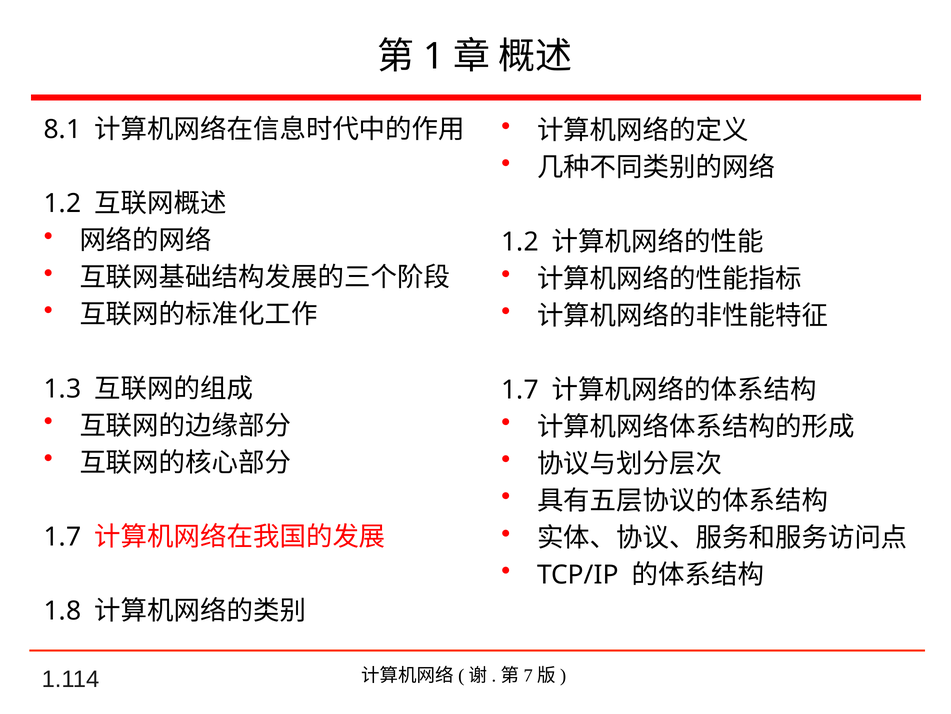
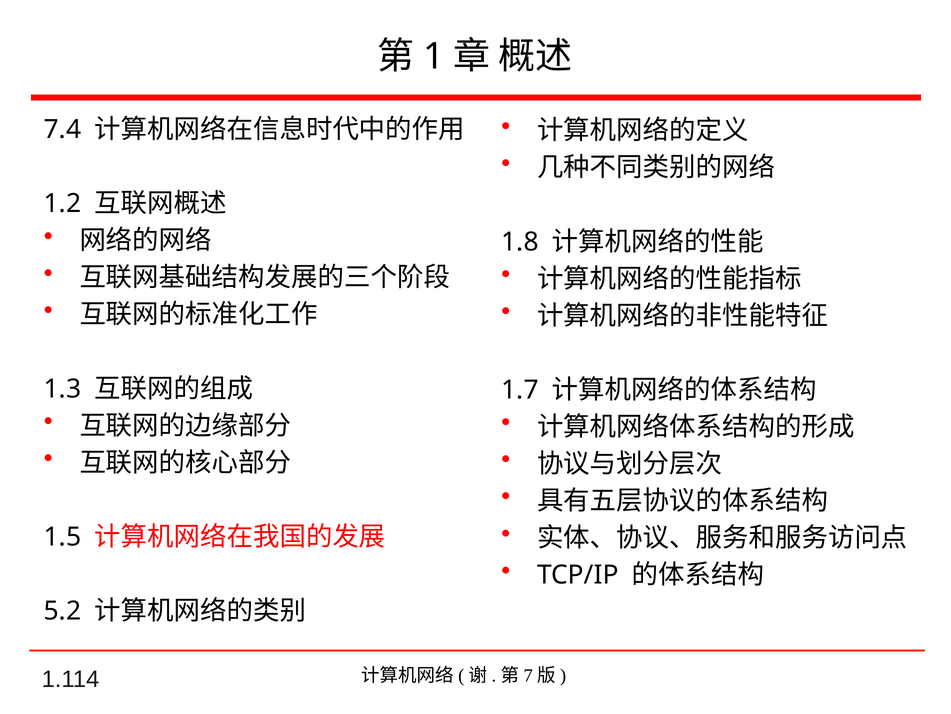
8.1: 8.1 -> 7.4
1.2 at (520, 242): 1.2 -> 1.8
1.7 at (63, 536): 1.7 -> 1.5
1.8: 1.8 -> 5.2
